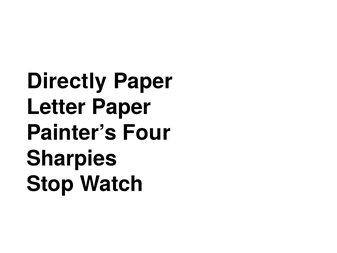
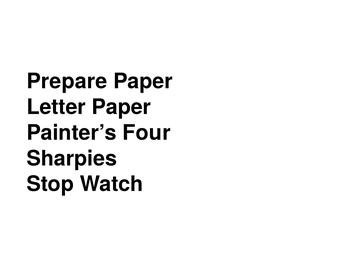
Directly: Directly -> Prepare
